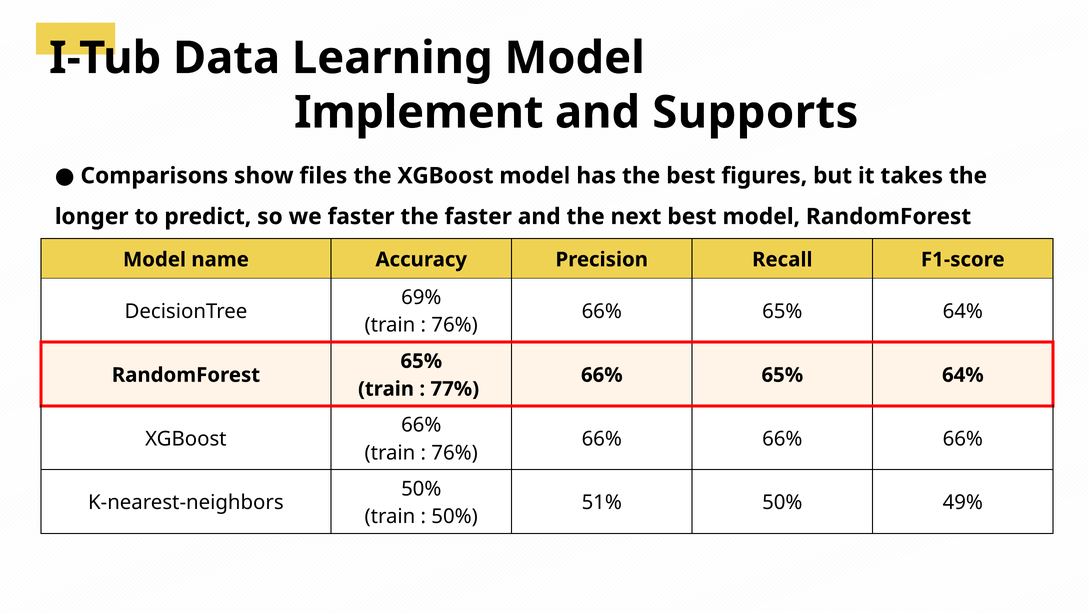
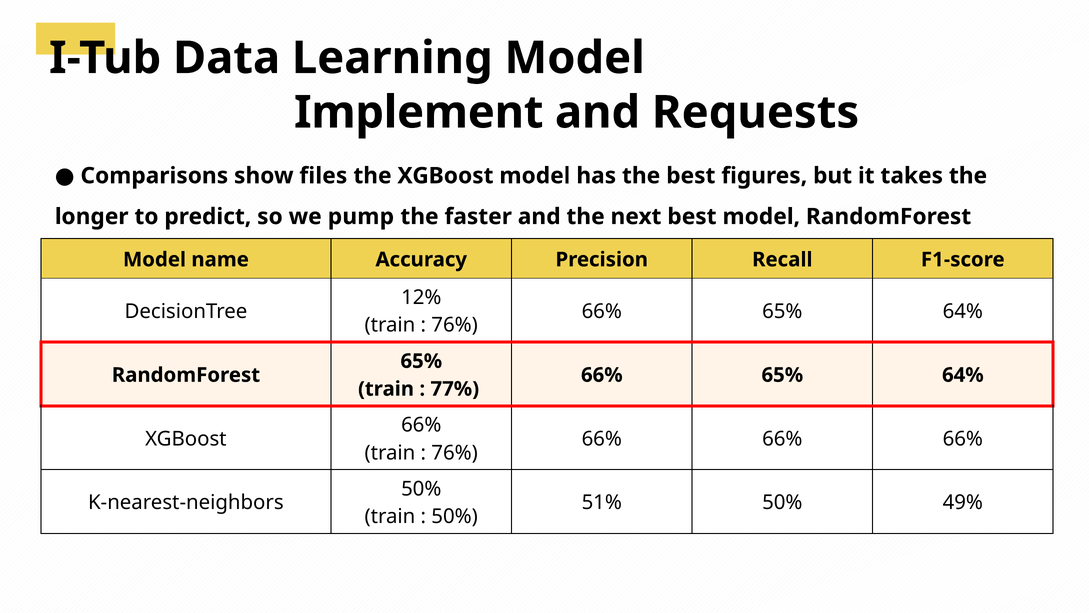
Supports: Supports -> Requests
we faster: faster -> pump
69%: 69% -> 12%
